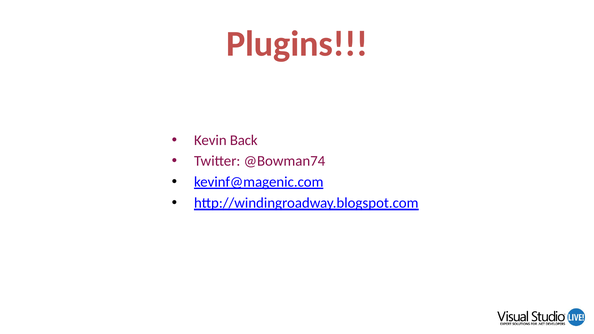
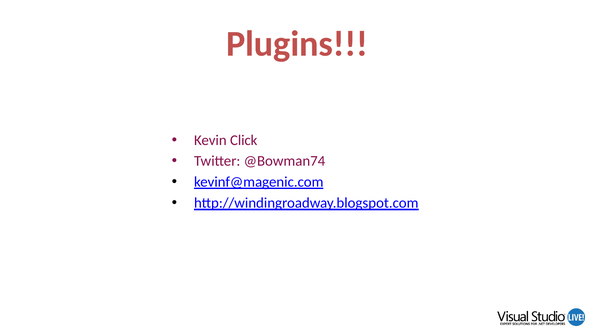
Back: Back -> Click
